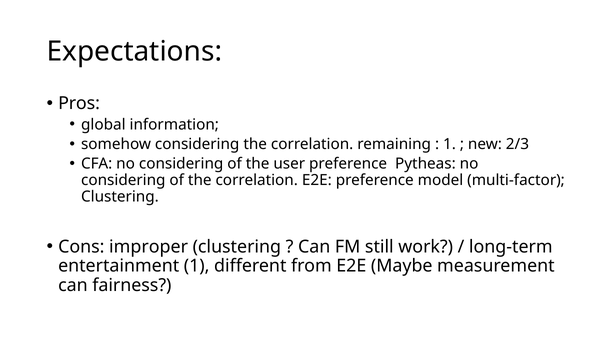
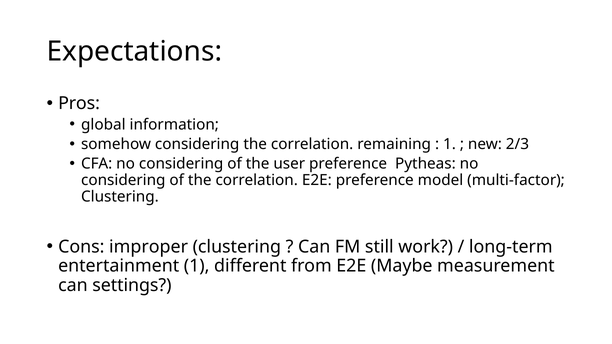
fairness: fairness -> settings
